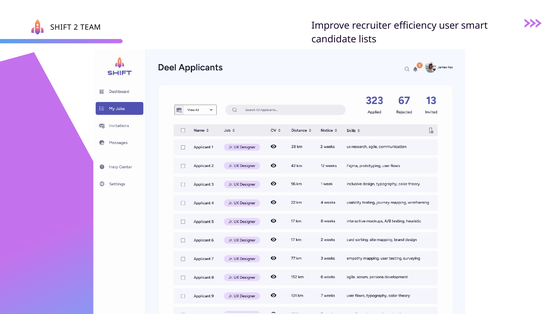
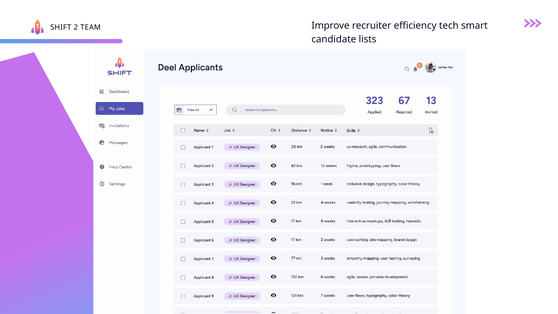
user: user -> tech
